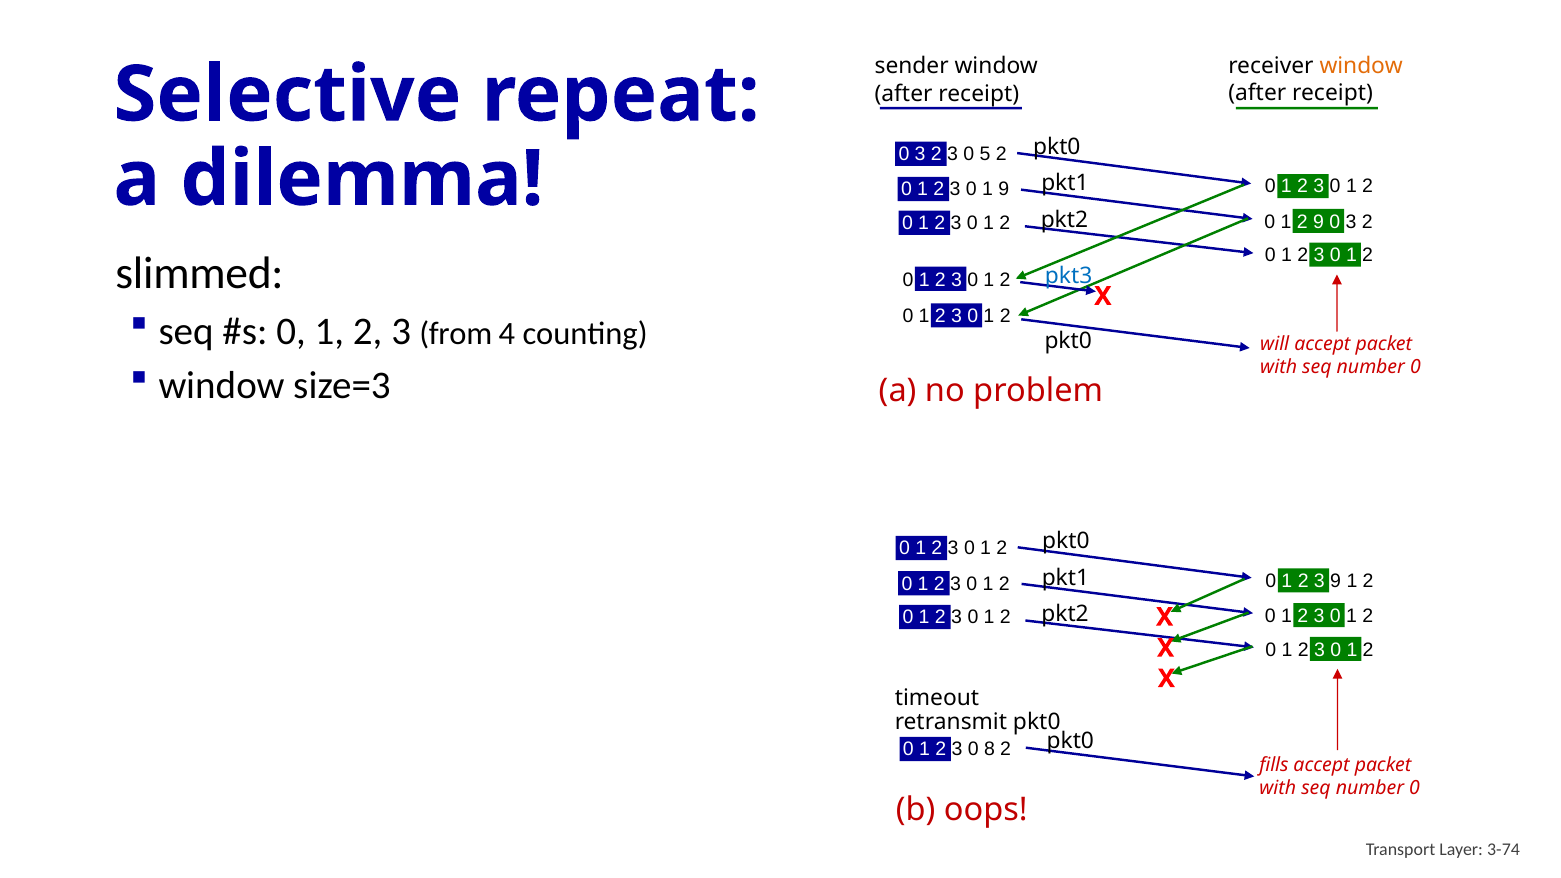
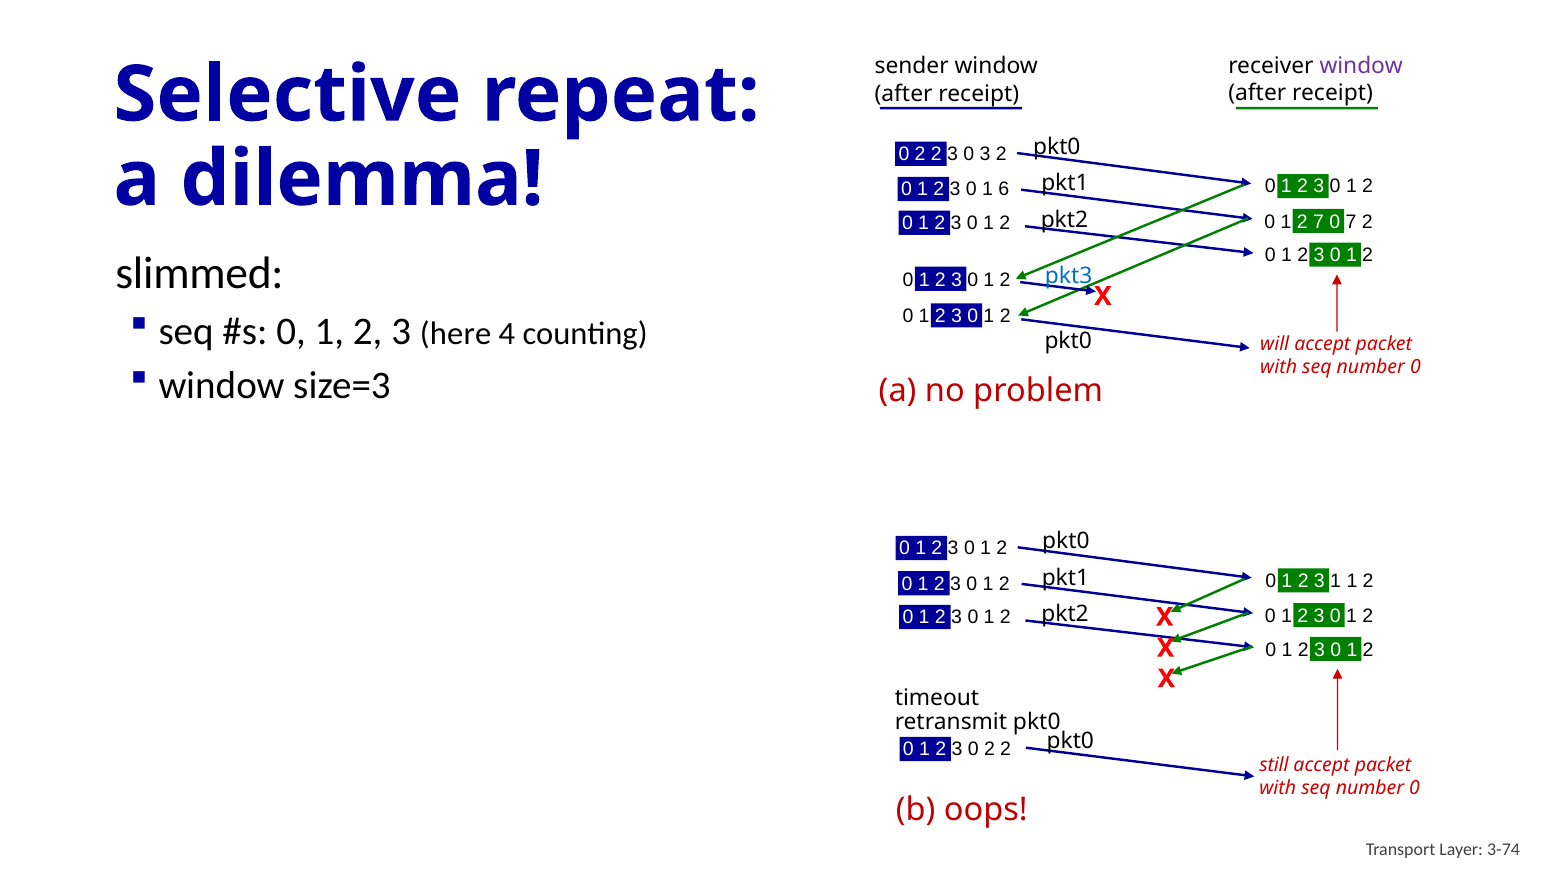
window at (1361, 66) colour: orange -> purple
3 at (920, 154): 3 -> 2
0 5: 5 -> 3
1 9: 9 -> 6
2 9: 9 -> 7
3 at (1351, 222): 3 -> 7
from: from -> here
3 9: 9 -> 1
3 0 8: 8 -> 2
fills: fills -> still
